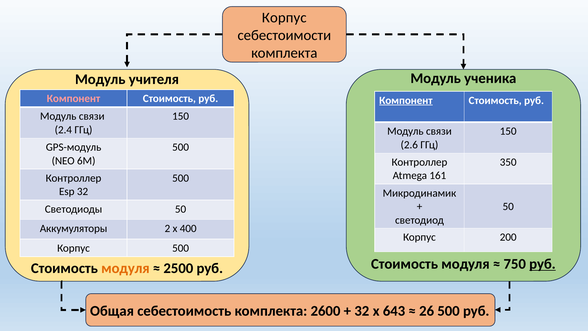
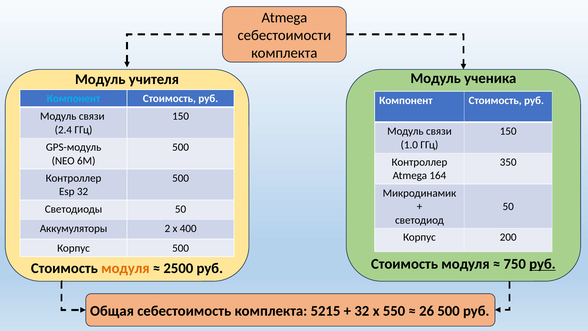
Корпус at (284, 18): Корпус -> Atmega
Компонент at (74, 99) colour: pink -> light blue
Компонент at (406, 100) underline: present -> none
2.6: 2.6 -> 1.0
161: 161 -> 164
2600: 2600 -> 5215
643: 643 -> 550
